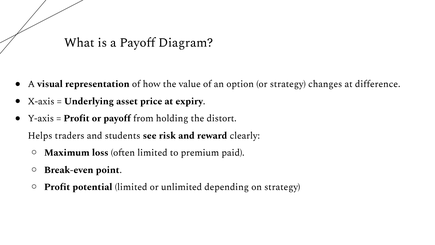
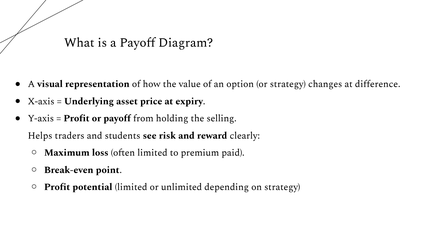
distort: distort -> selling
